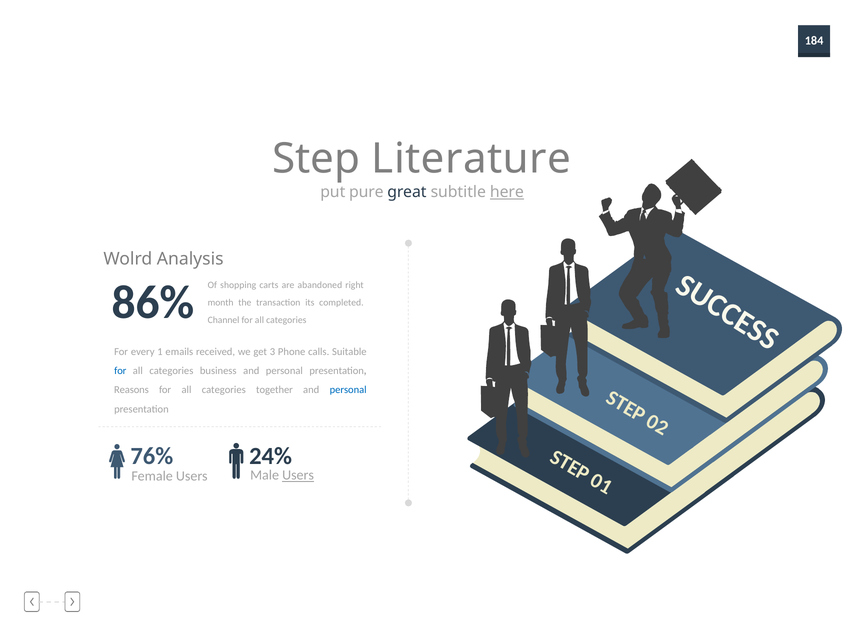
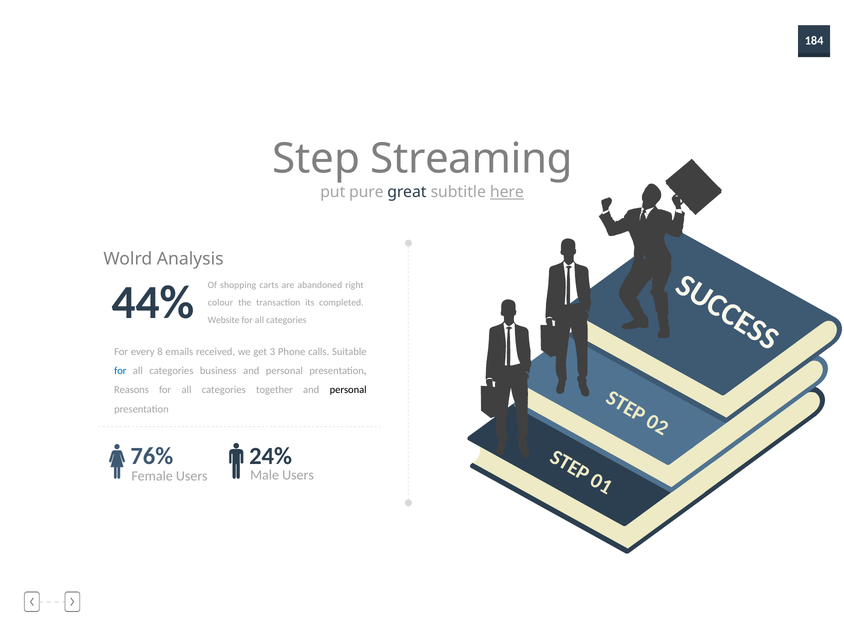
Literature: Literature -> Streaming
86%: 86% -> 44%
month: month -> colour
Channel: Channel -> Website
every 1: 1 -> 8
personal at (348, 390) colour: blue -> black
Users at (298, 475) underline: present -> none
